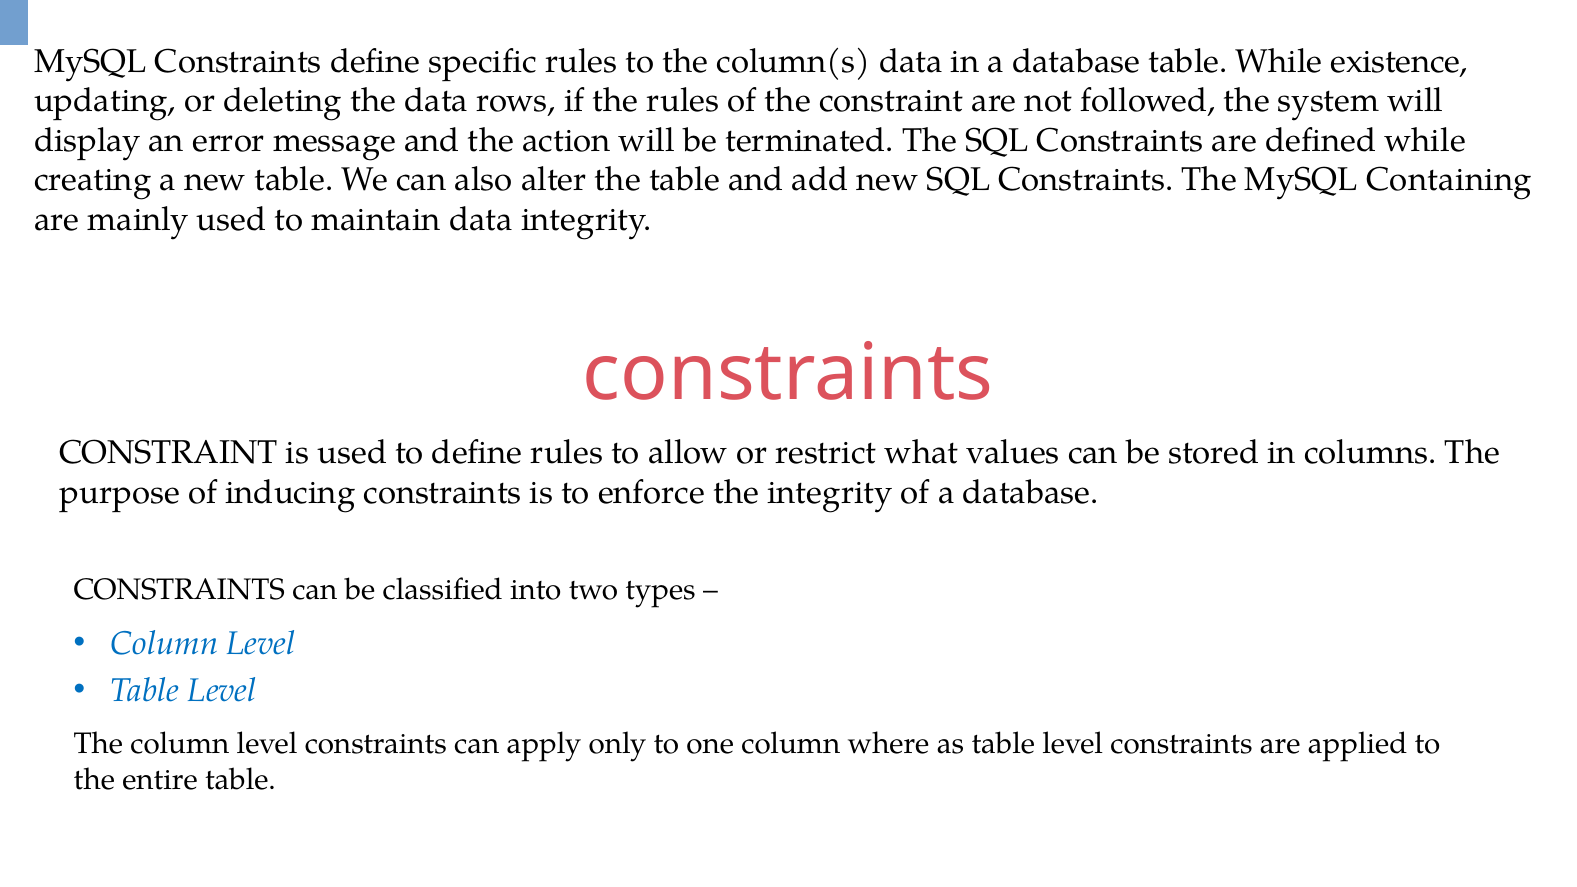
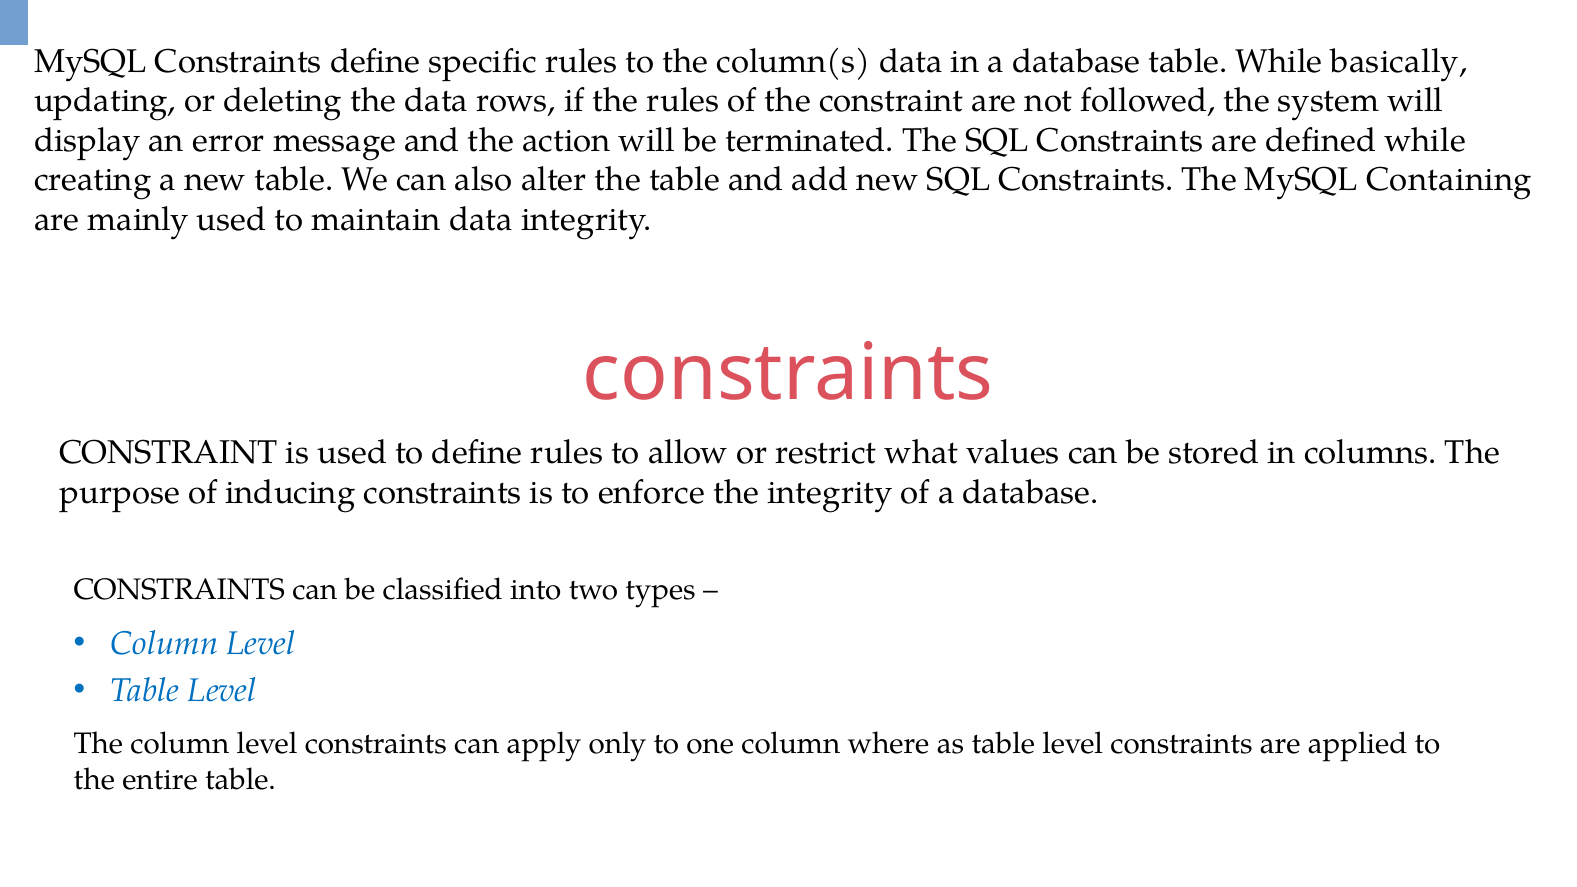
existence: existence -> basically
